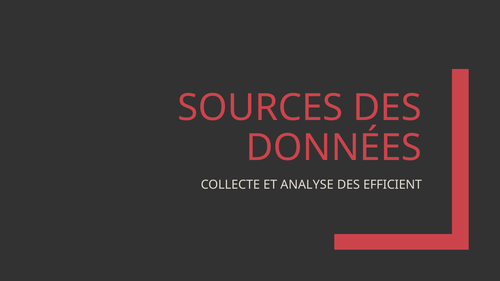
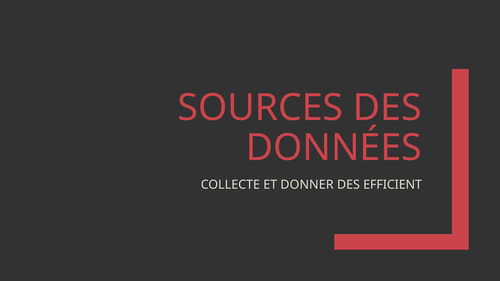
ANALYSE: ANALYSE -> DONNER
